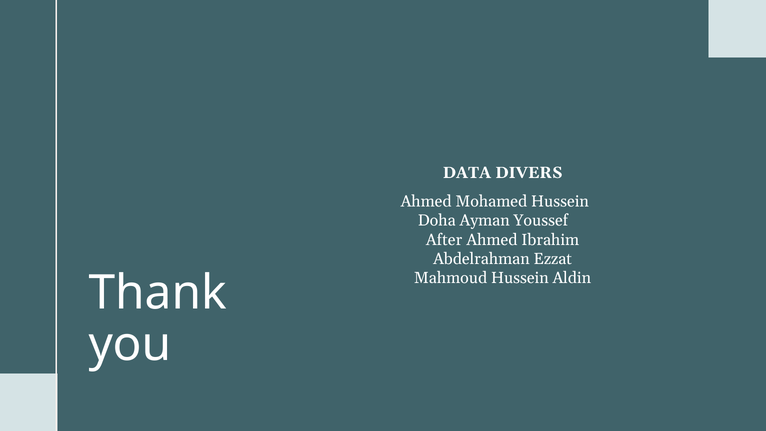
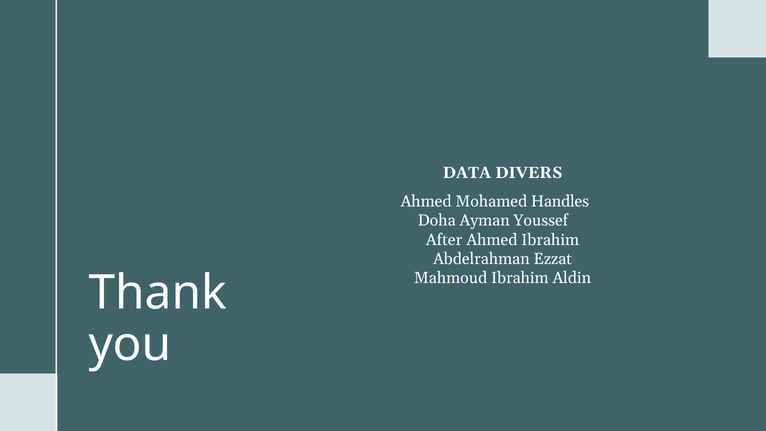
Mohamed Hussein: Hussein -> Handles
Mahmoud Hussein: Hussein -> Ibrahim
